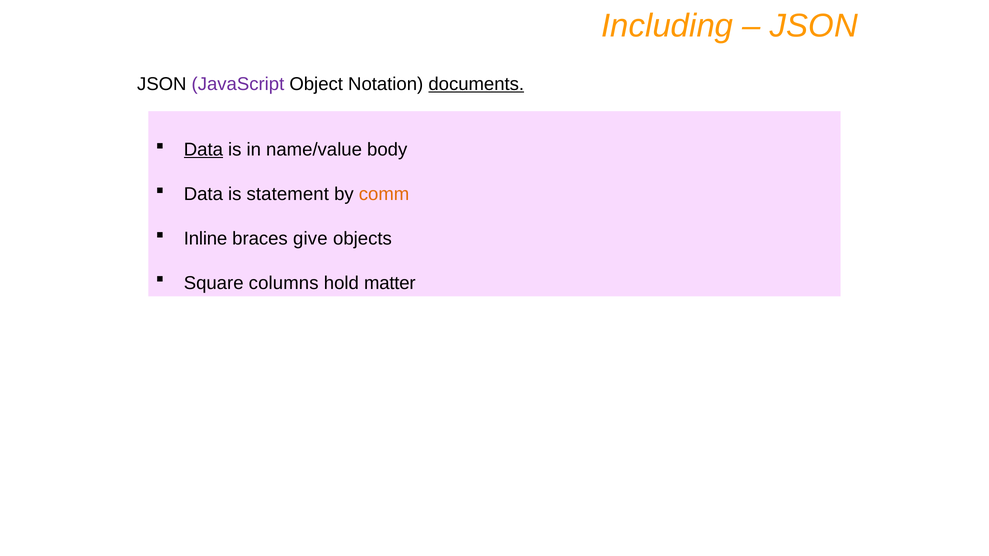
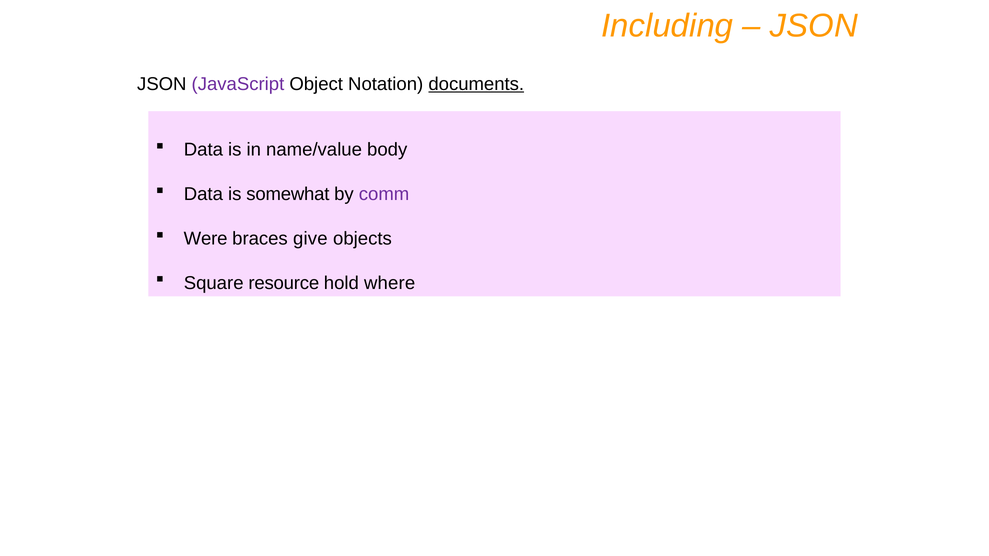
Data at (203, 150) underline: present -> none
statement: statement -> somewhat
comm colour: orange -> purple
Inline: Inline -> Were
columns: columns -> resource
matter: matter -> where
